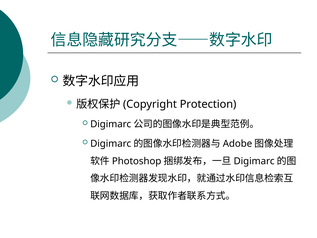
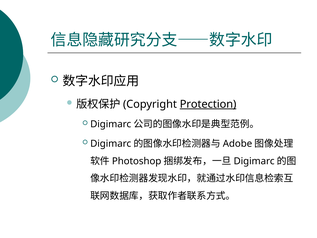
Protection underline: none -> present
